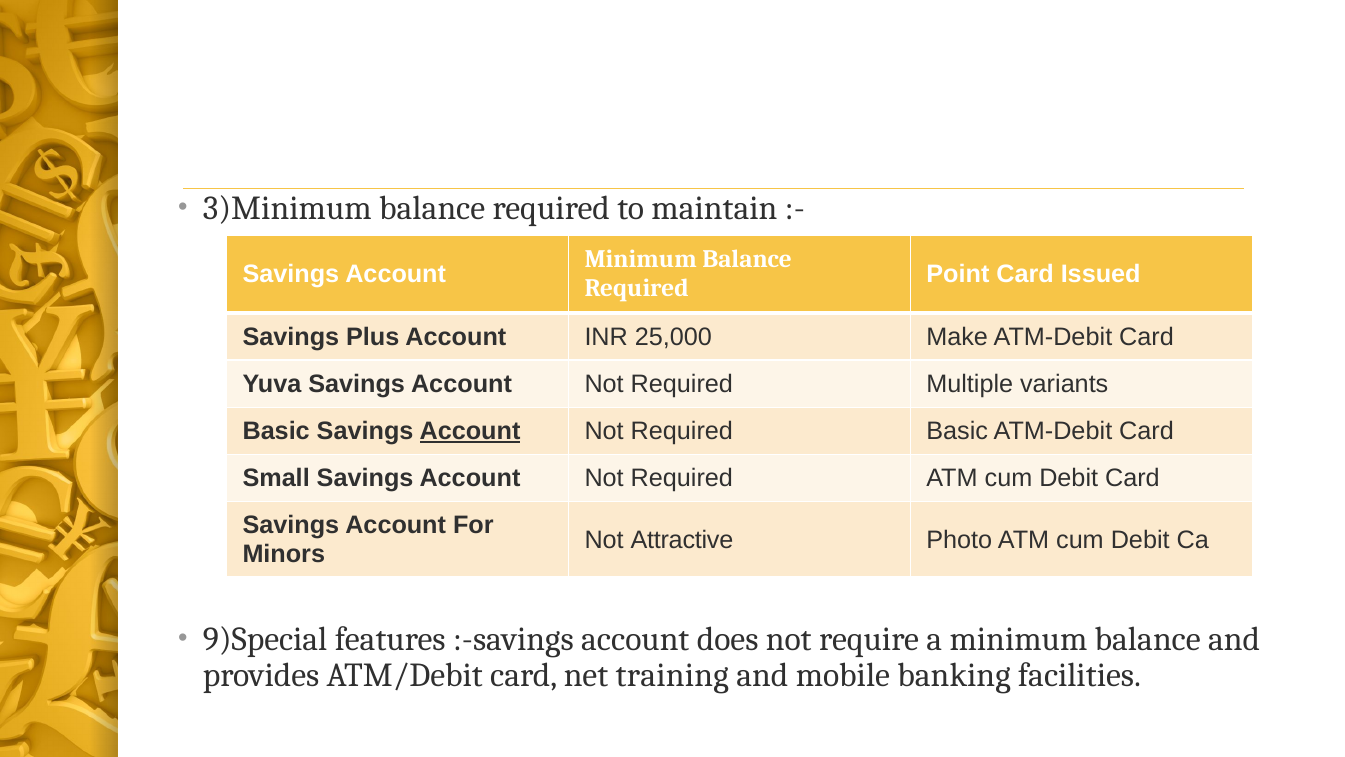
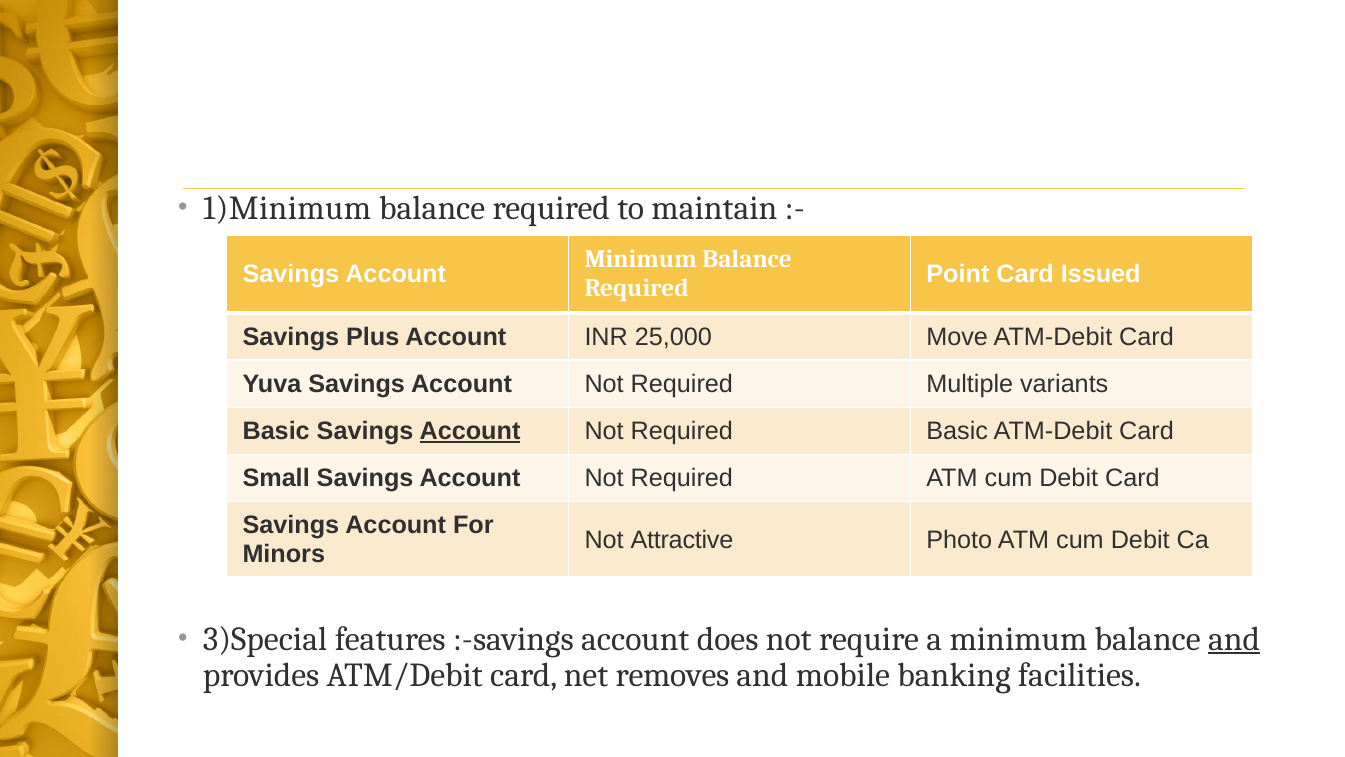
3)Minimum: 3)Minimum -> 1)Minimum
Make: Make -> Move
9)Special: 9)Special -> 3)Special
and at (1234, 639) underline: none -> present
training: training -> removes
